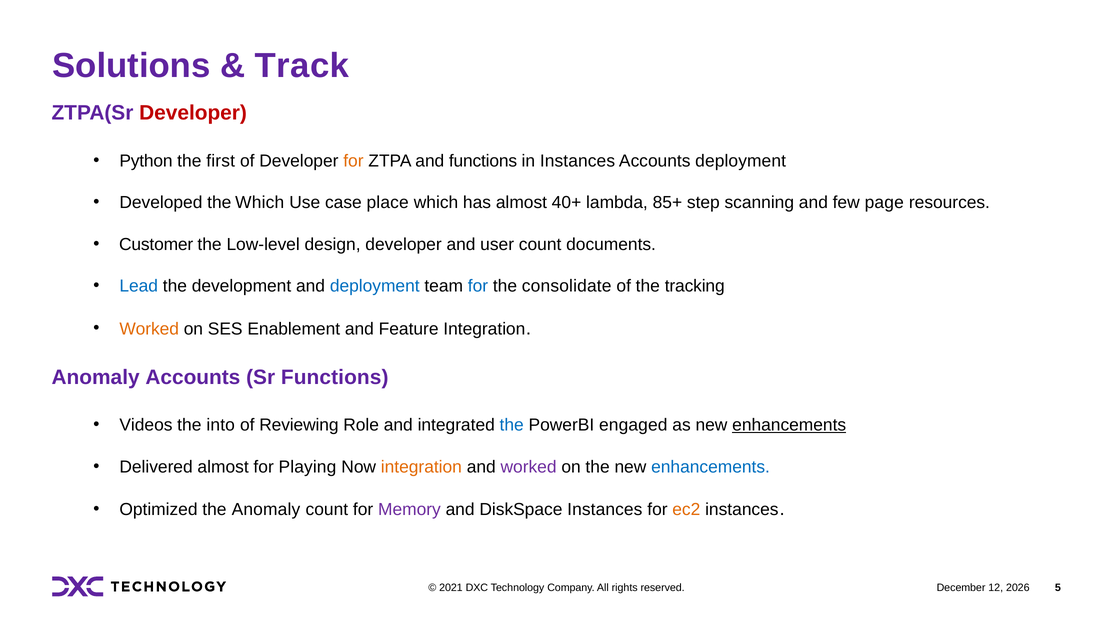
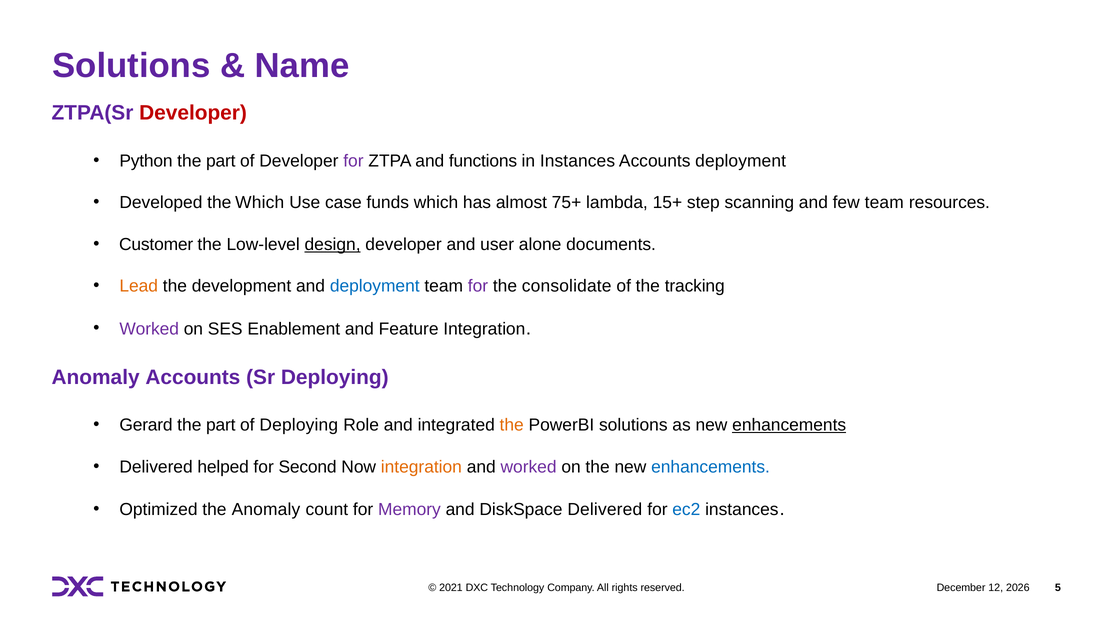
Track: Track -> Name
first at (221, 161): first -> part
for at (353, 161) colour: orange -> purple
place: place -> funds
40+: 40+ -> 75+
85+: 85+ -> 15+
few page: page -> team
design underline: none -> present
user count: count -> alone
Lead colour: blue -> orange
for at (478, 286) colour: blue -> purple
Worked at (149, 329) colour: orange -> purple
Sr Functions: Functions -> Deploying
Videos: Videos -> Gerard
into at (221, 425): into -> part
of Reviewing: Reviewing -> Deploying
the at (512, 425) colour: blue -> orange
PowerBI engaged: engaged -> solutions
Delivered almost: almost -> helped
Playing: Playing -> Second
DiskSpace Instances: Instances -> Delivered
ec2 colour: orange -> blue
